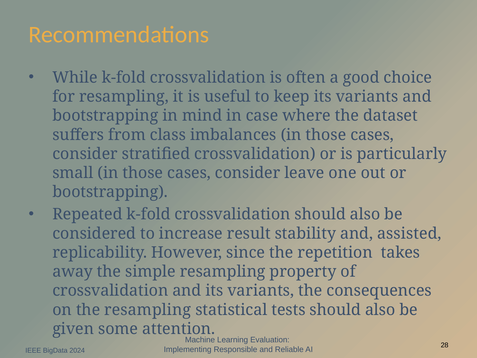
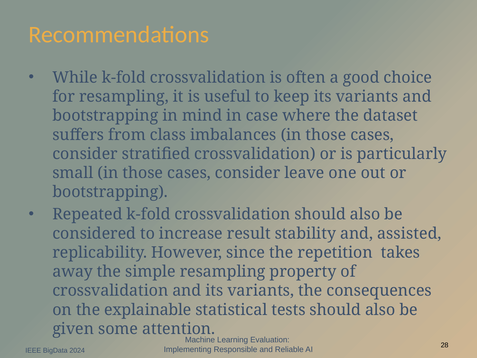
the resampling: resampling -> explainable
